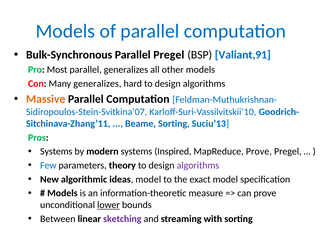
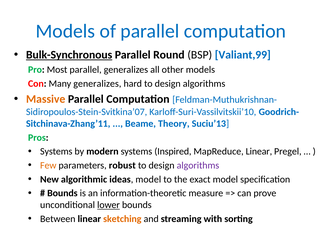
Bulk-Synchronous underline: none -> present
Parallel Pregel: Pregel -> Round
Valiant,91: Valiant,91 -> Valiant,99
Beame Sorting: Sorting -> Theory
MapReduce Prove: Prove -> Linear
Few colour: blue -> orange
theory: theory -> robust
Models at (62, 194): Models -> Bounds
sketching colour: purple -> orange
